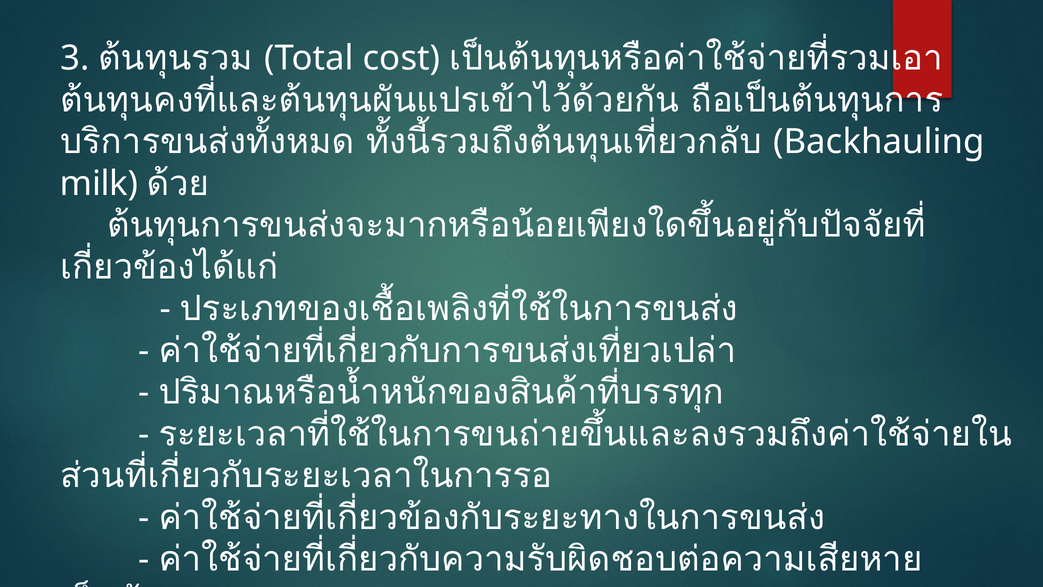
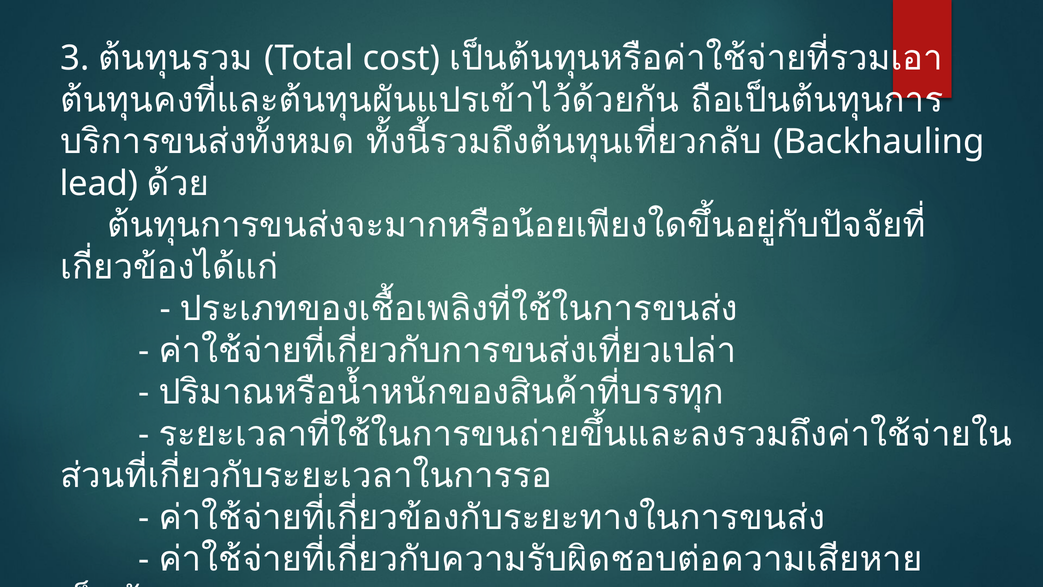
milk: milk -> lead
